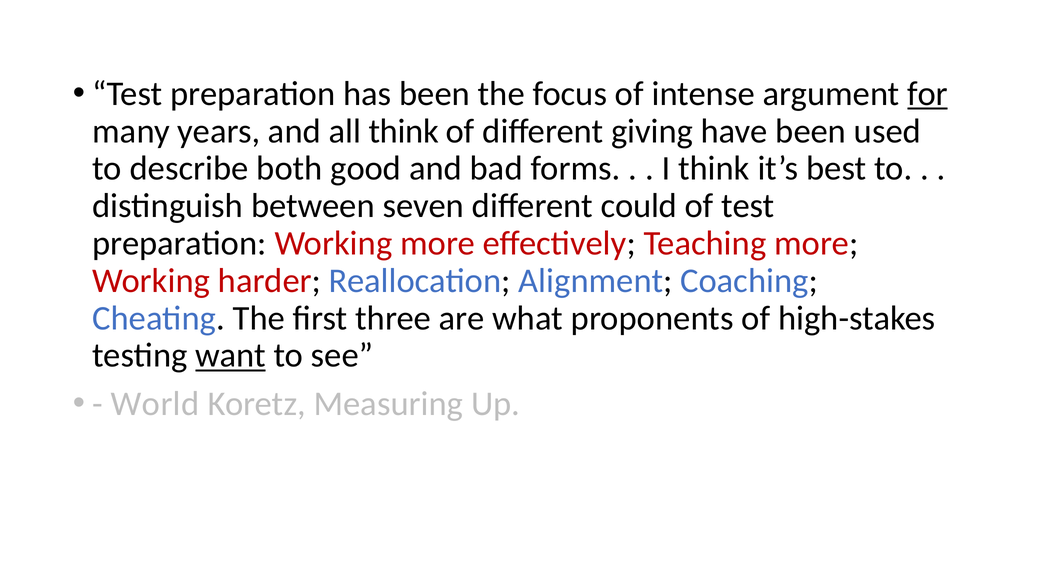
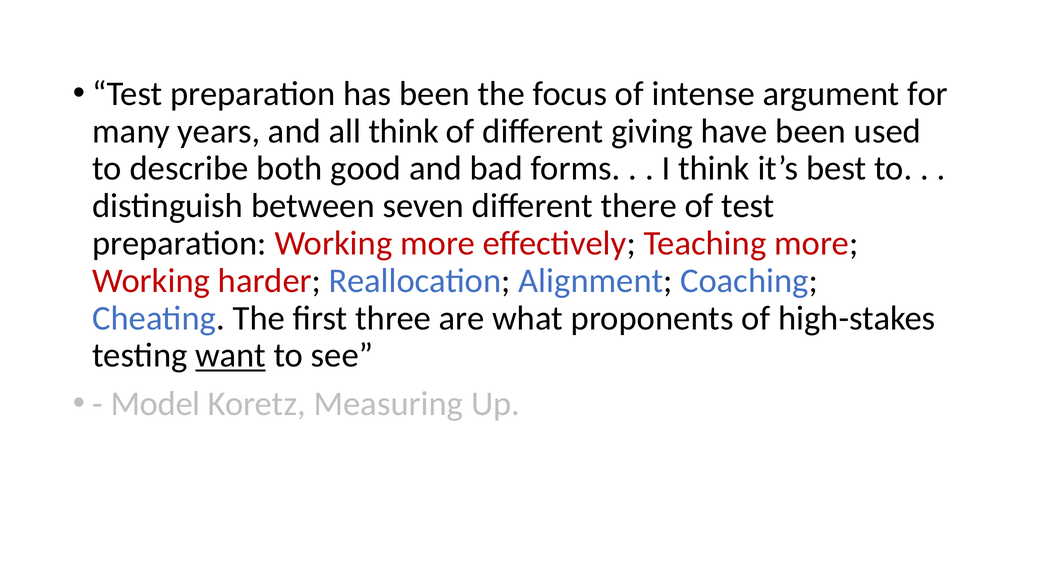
for underline: present -> none
could: could -> there
World: World -> Model
